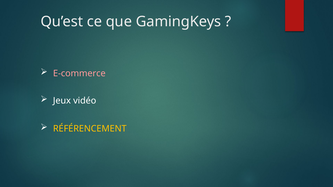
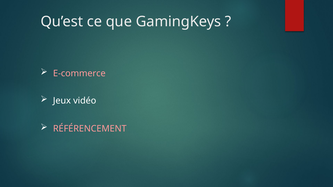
RÉFÉRENCEMENT colour: yellow -> pink
